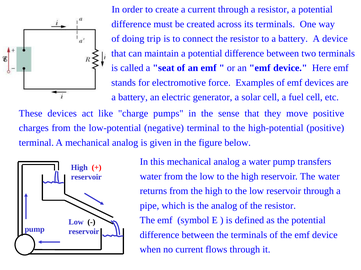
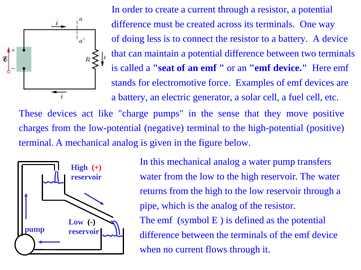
trip: trip -> less
